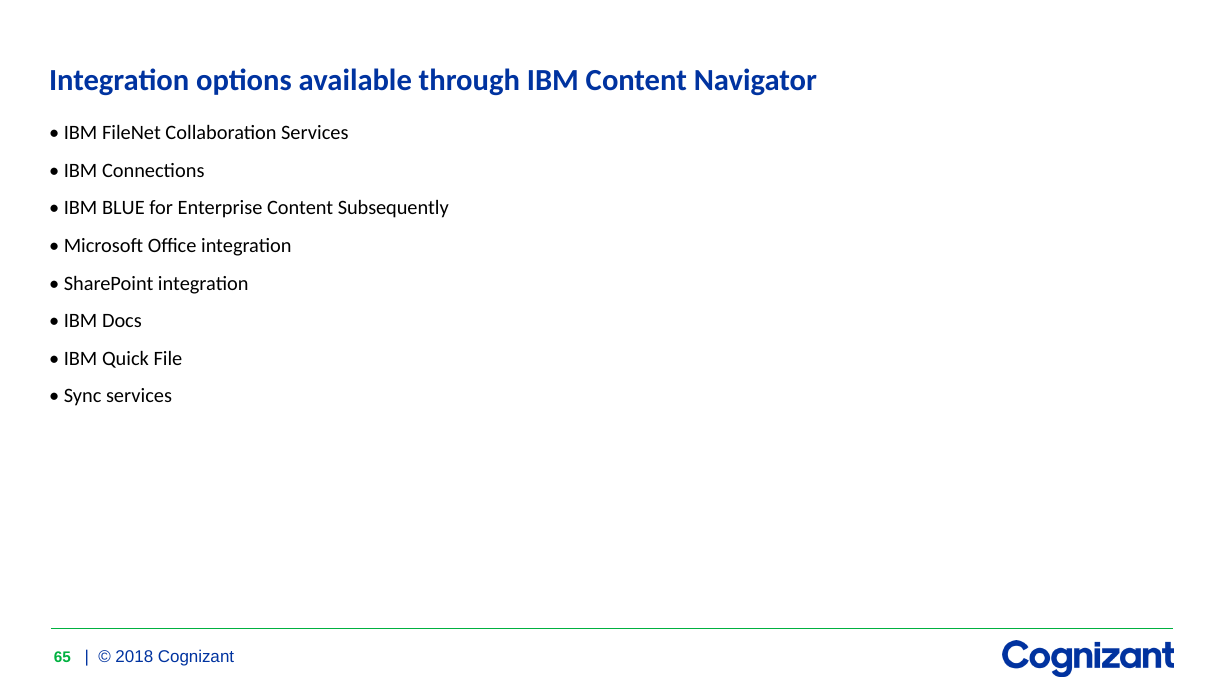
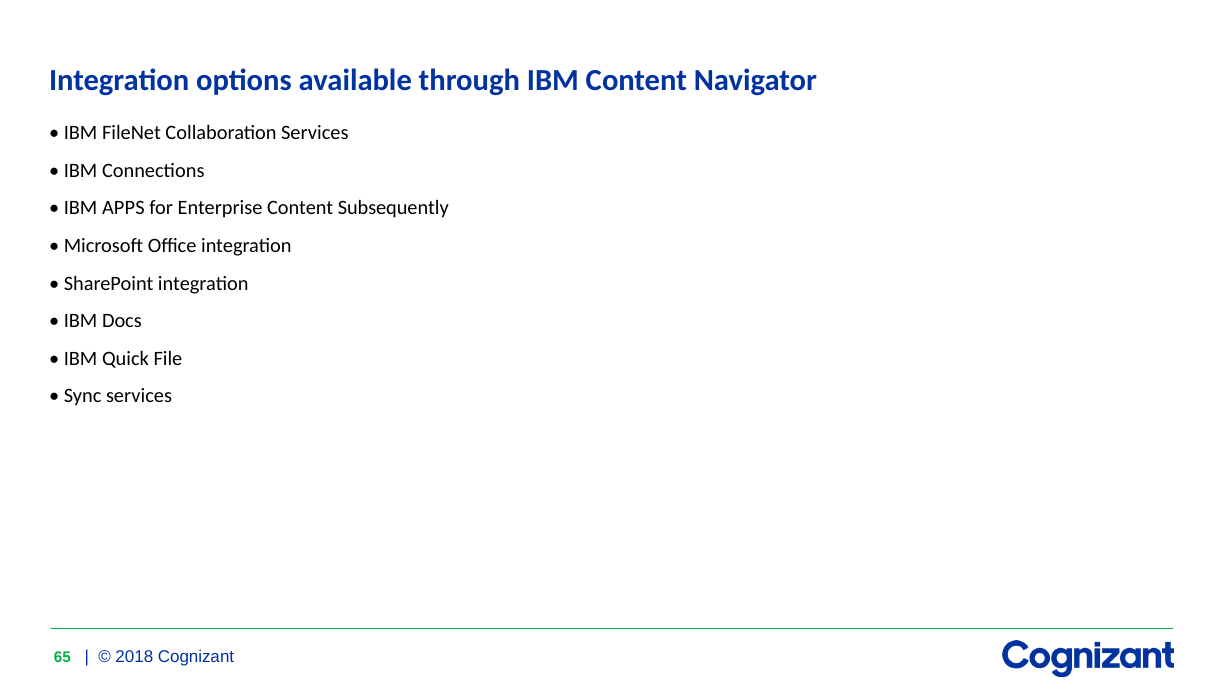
BLUE: BLUE -> APPS
